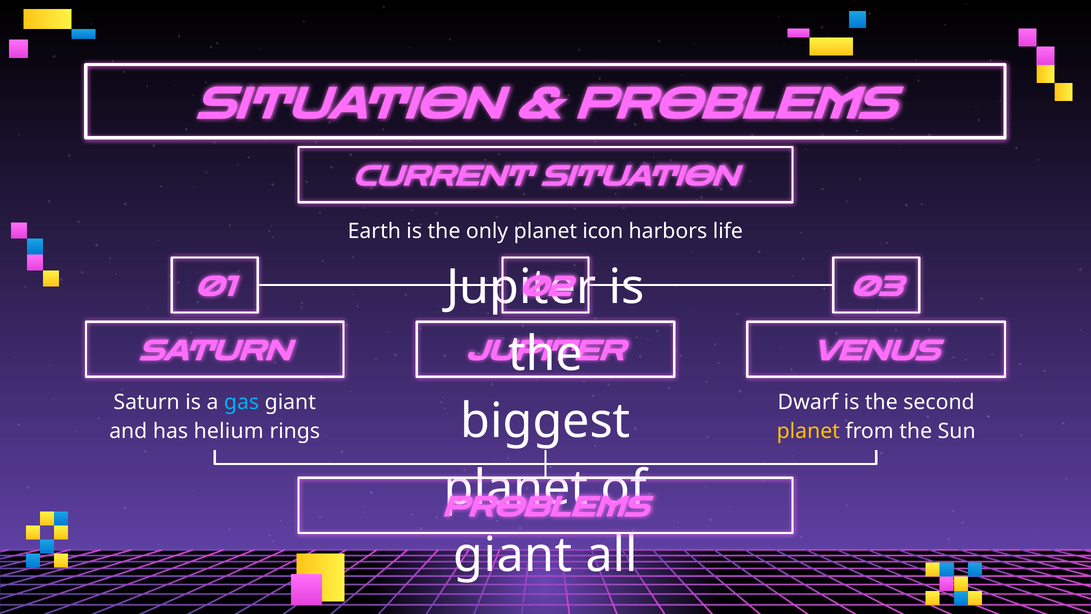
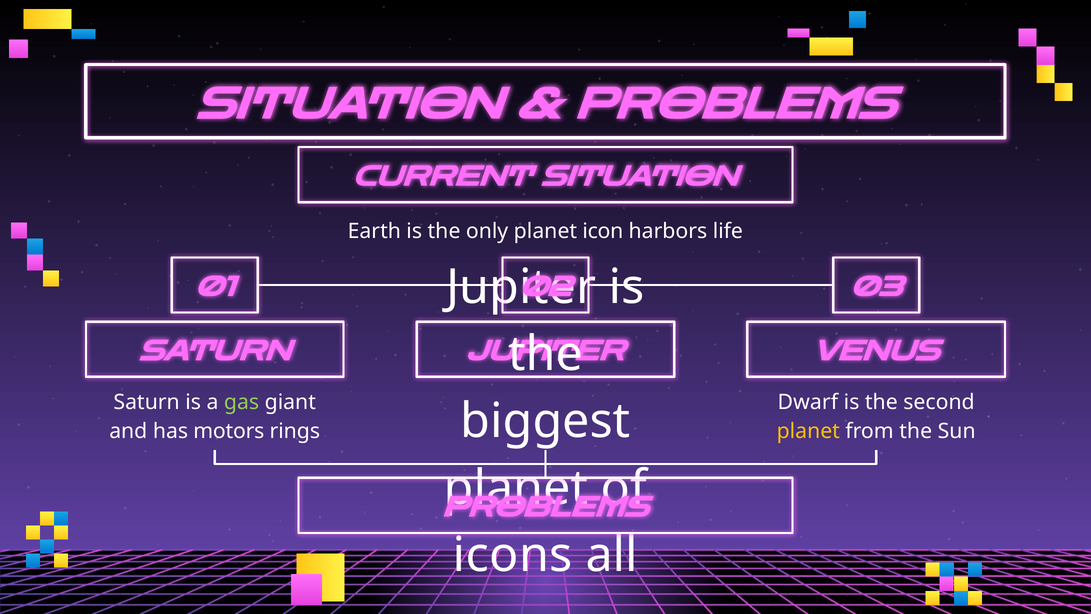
gas colour: light blue -> light green
helium: helium -> motors
giant at (513, 555): giant -> icons
